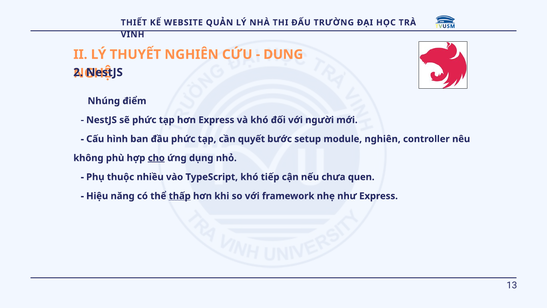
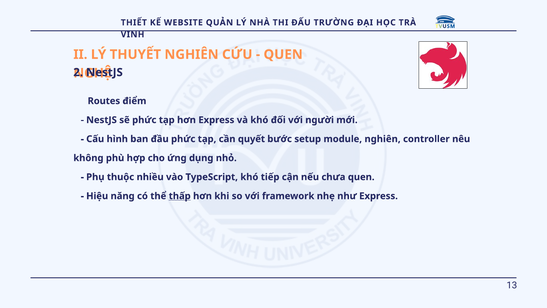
DUNG at (283, 54): DUNG -> QUEN
Nhúng: Nhúng -> Routes
cho underline: present -> none
